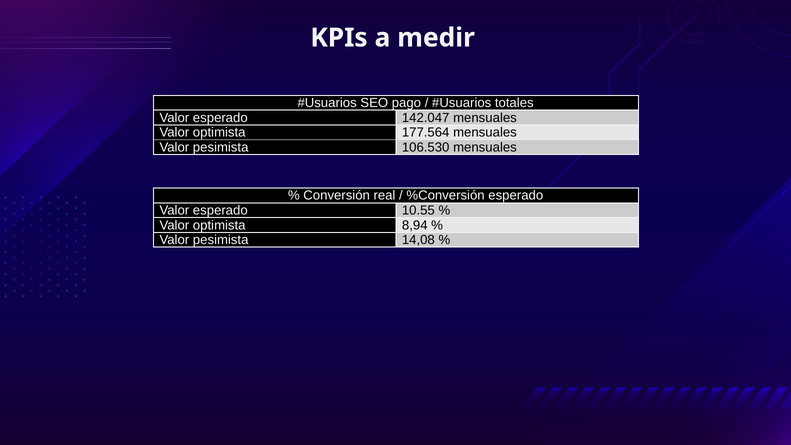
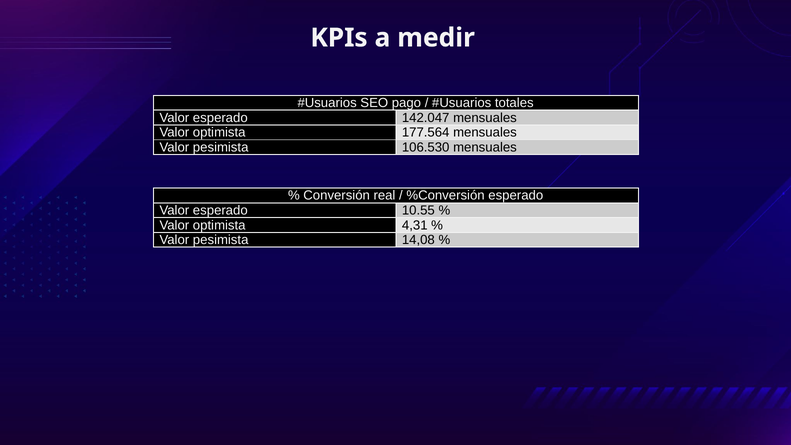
8,94: 8,94 -> 4,31
